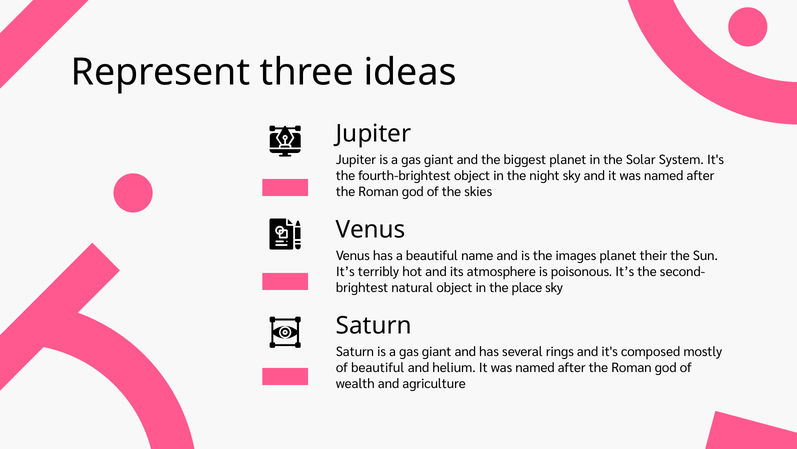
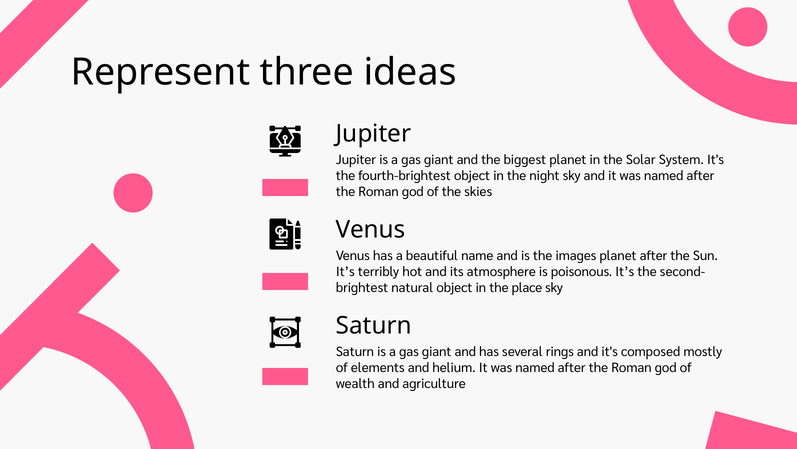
planet their: their -> after
of beautiful: beautiful -> elements
